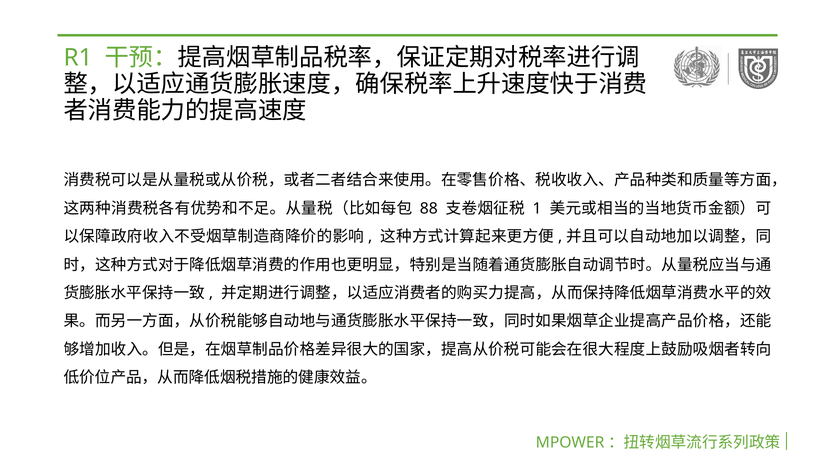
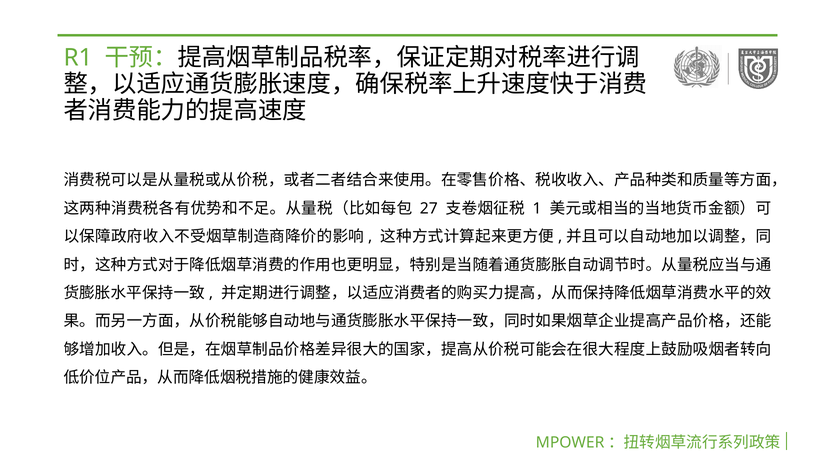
88: 88 -> 27
